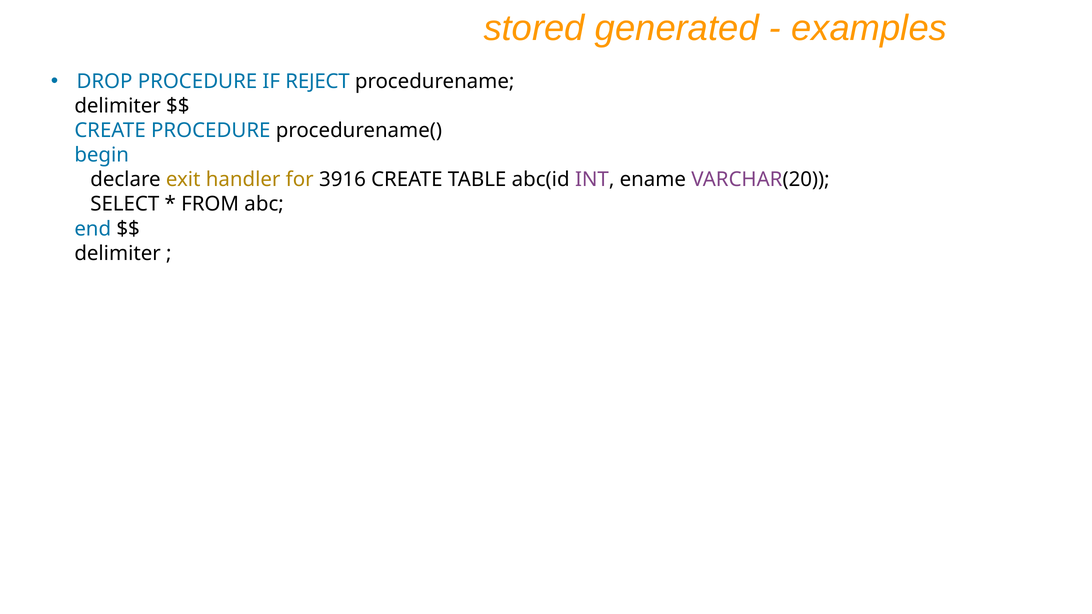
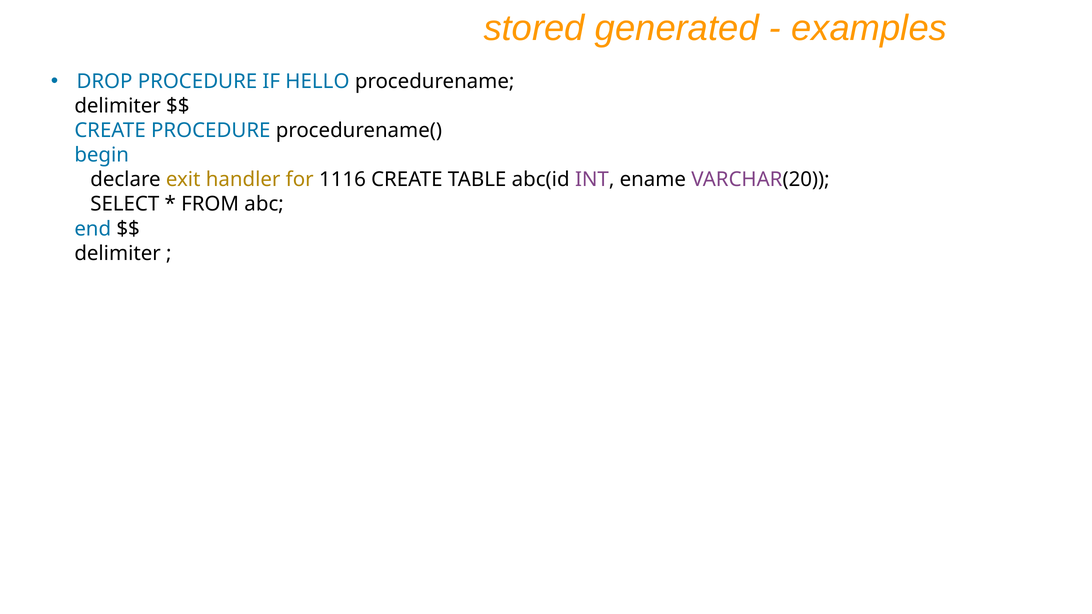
REJECT: REJECT -> HELLO
3916: 3916 -> 1116
